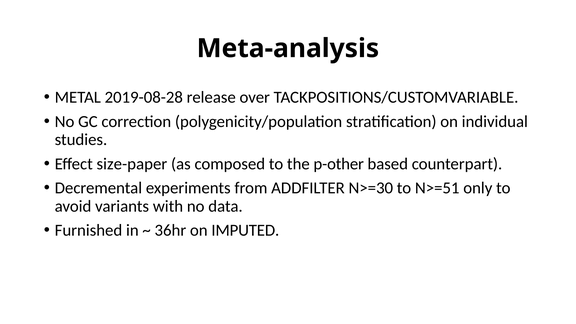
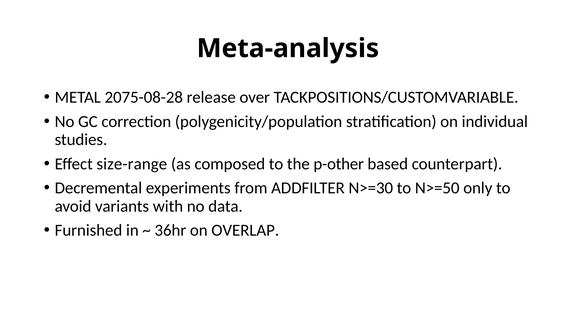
2019-08-28: 2019-08-28 -> 2075-08-28
size-paper: size-paper -> size-range
N>=51: N>=51 -> N>=50
IMPUTED: IMPUTED -> OVERLAP
